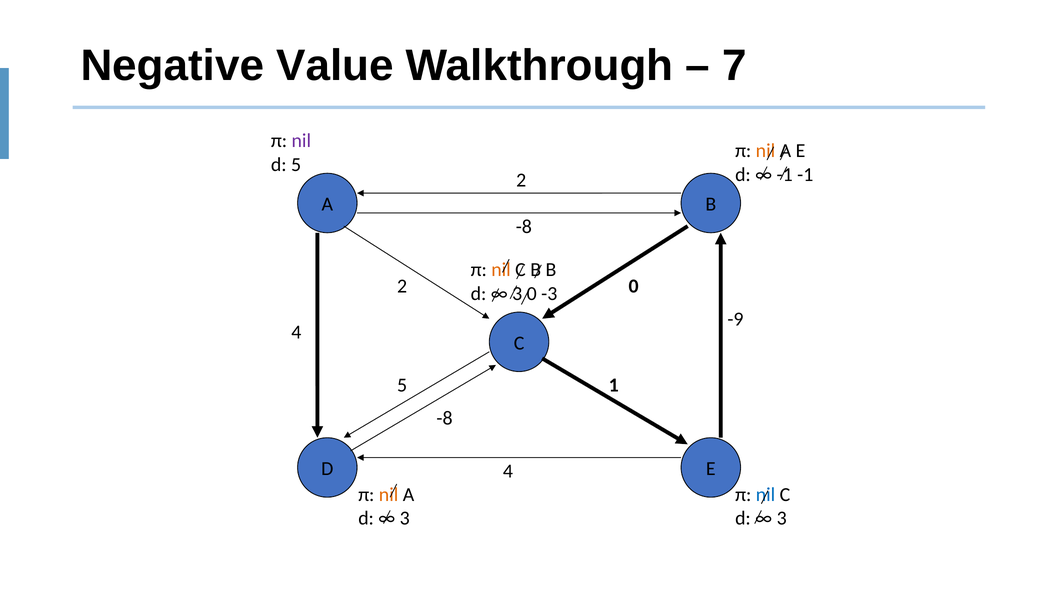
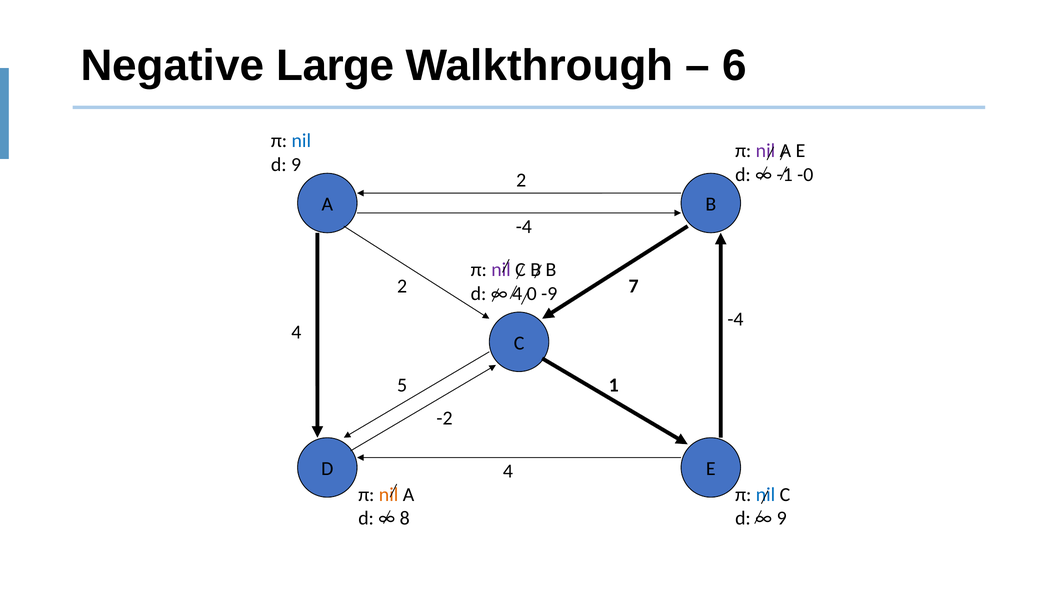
Value: Value -> Large
7: 7 -> 6
nil at (301, 141) colour: purple -> blue
nil at (765, 151) colour: orange -> purple
d 5: 5 -> 9
-1 -1: -1 -> -0
-8 at (524, 227): -8 -> -4
nil at (501, 270) colour: orange -> purple
2 0: 0 -> 7
3 at (517, 294): 3 -> 4
-3: -3 -> -9
-9 at (735, 319): -9 -> -4
-8 at (445, 418): -8 -> -2
3 at (405, 518): 3 -> 8
3 at (782, 518): 3 -> 9
